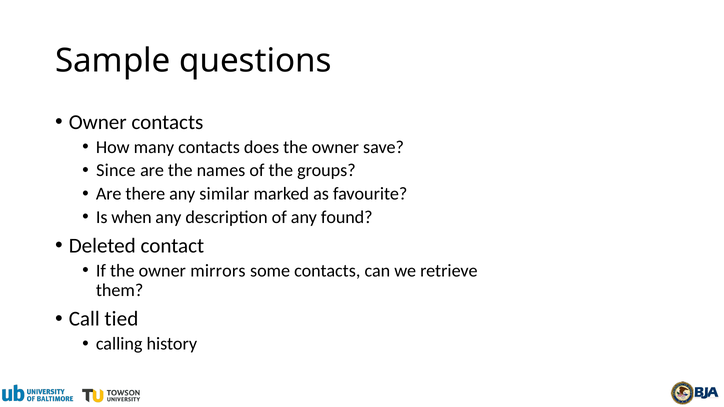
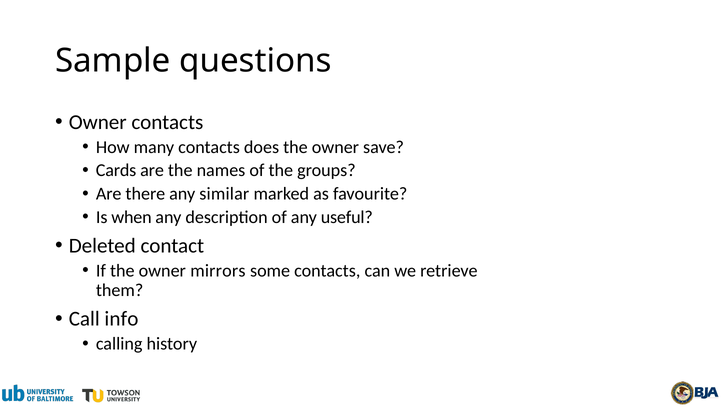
Since: Since -> Cards
found: found -> useful
tied: tied -> info
